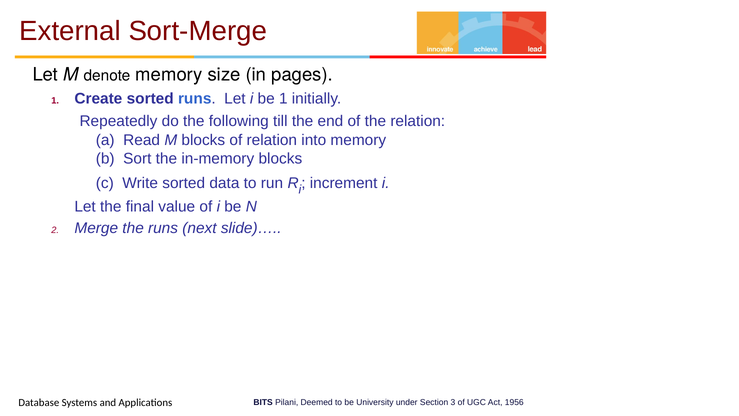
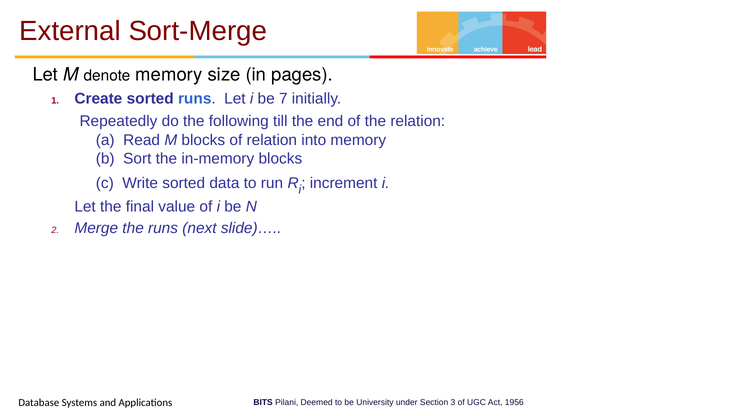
be 1: 1 -> 7
